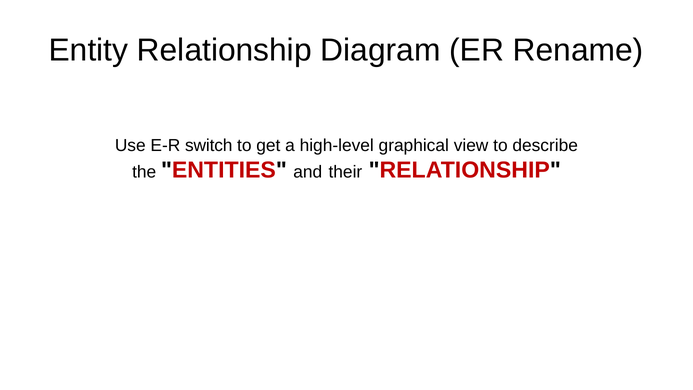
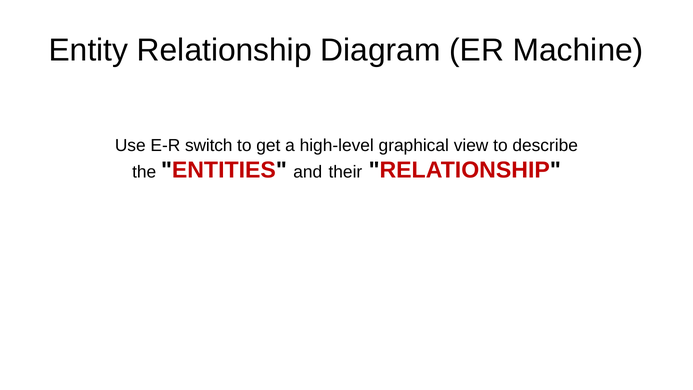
Rename: Rename -> Machine
